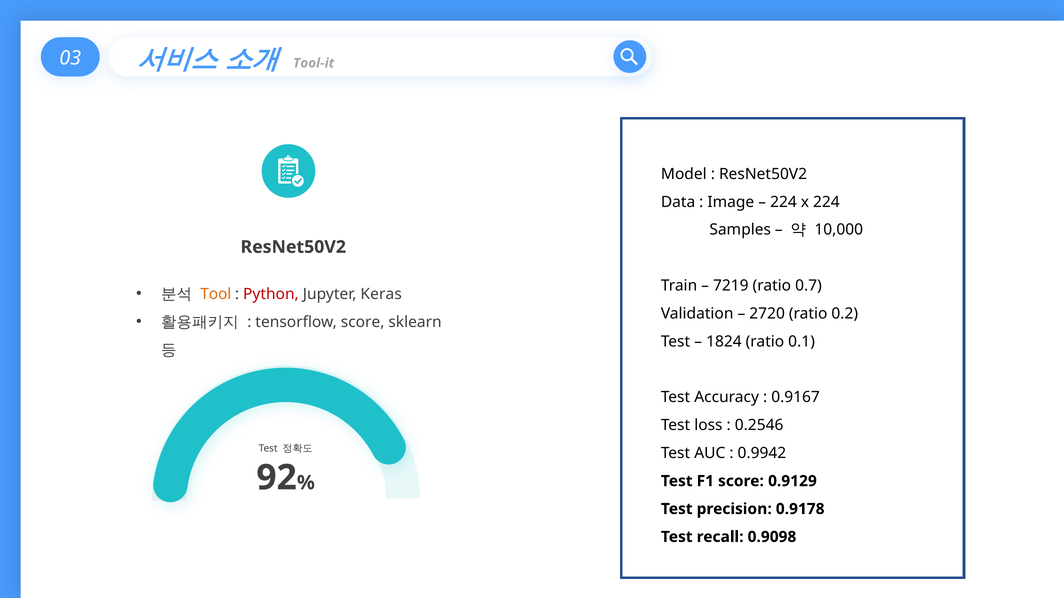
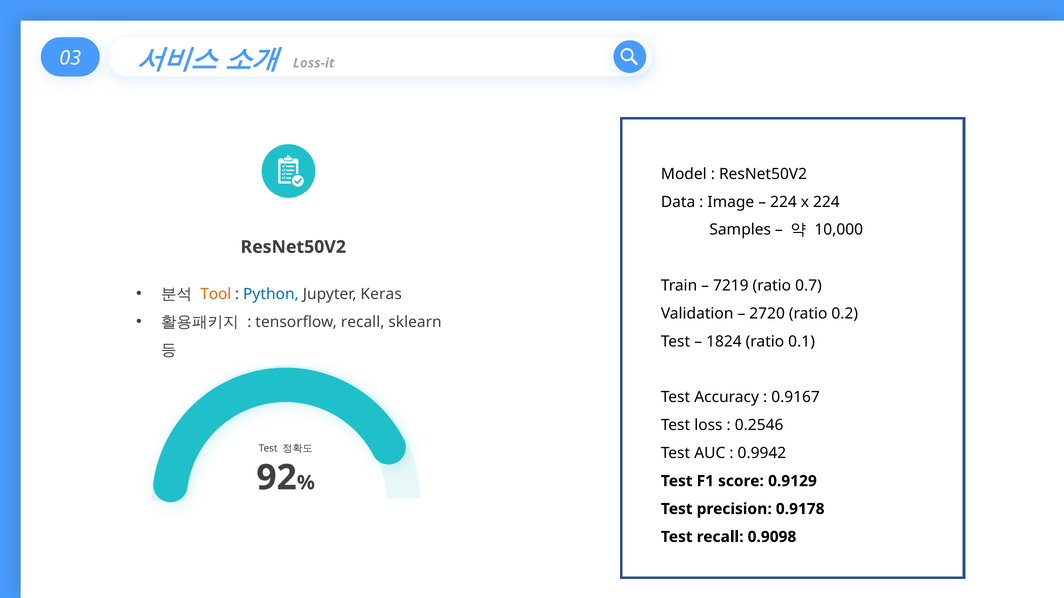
Tool-it: Tool-it -> Loss-it
Python colour: red -> blue
tensorflow score: score -> recall
